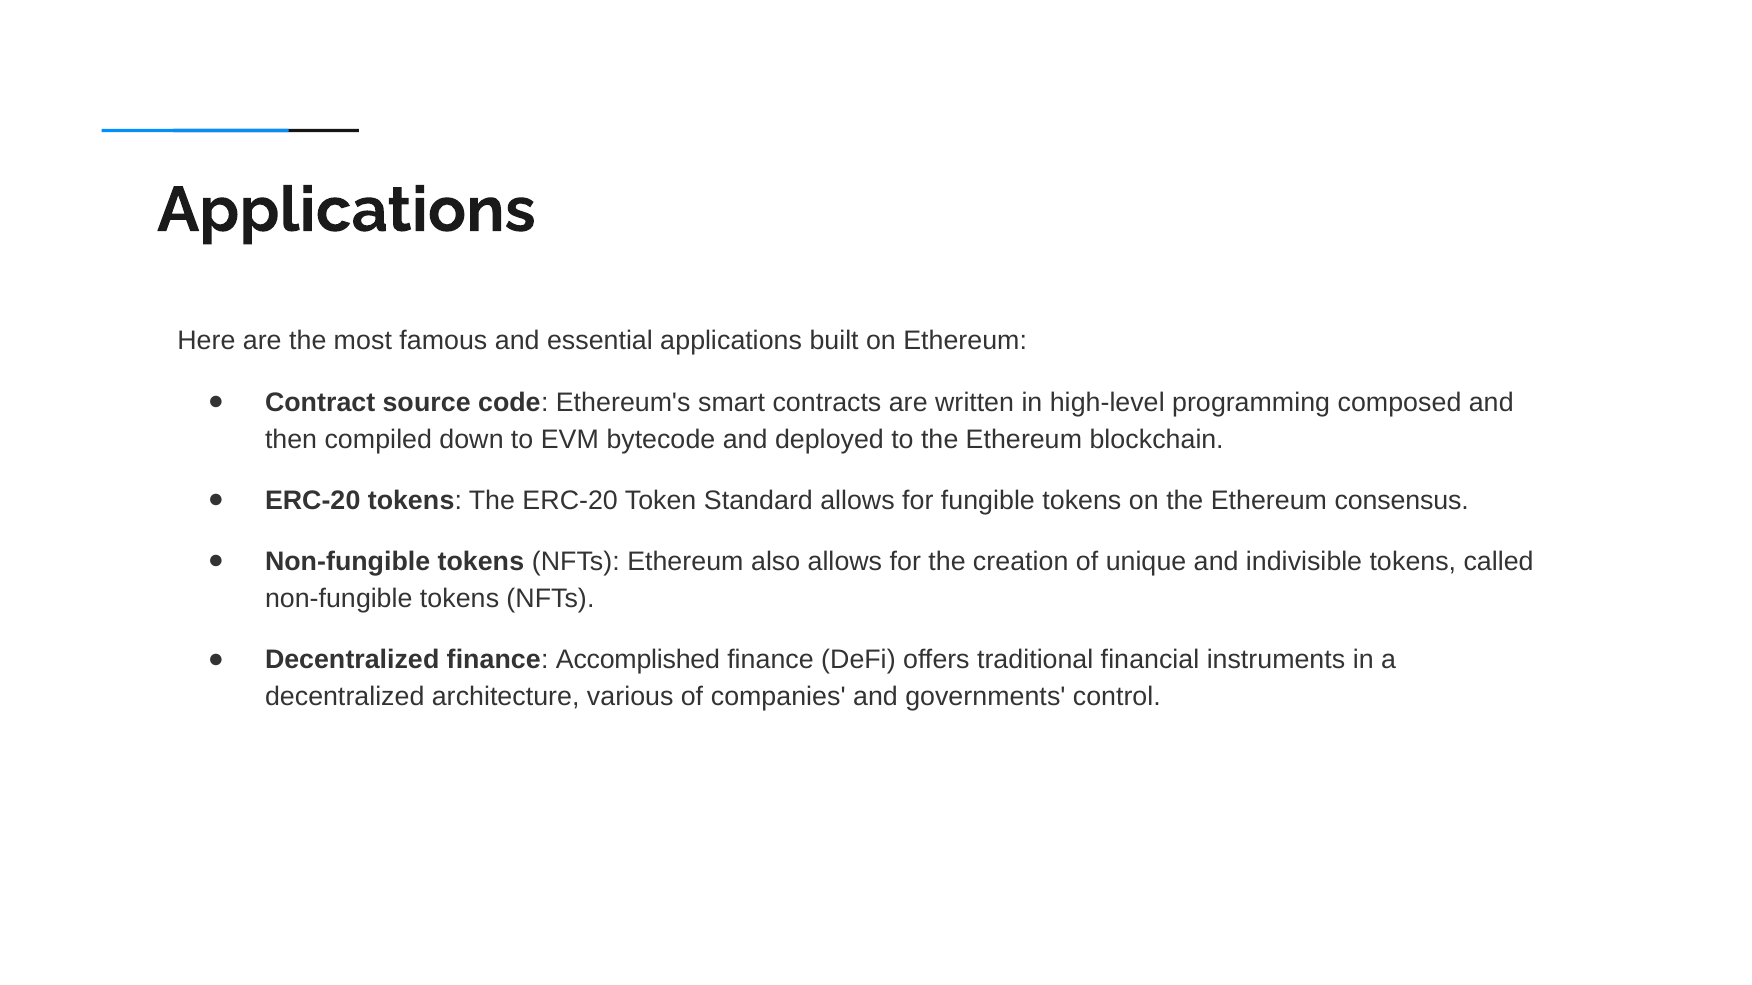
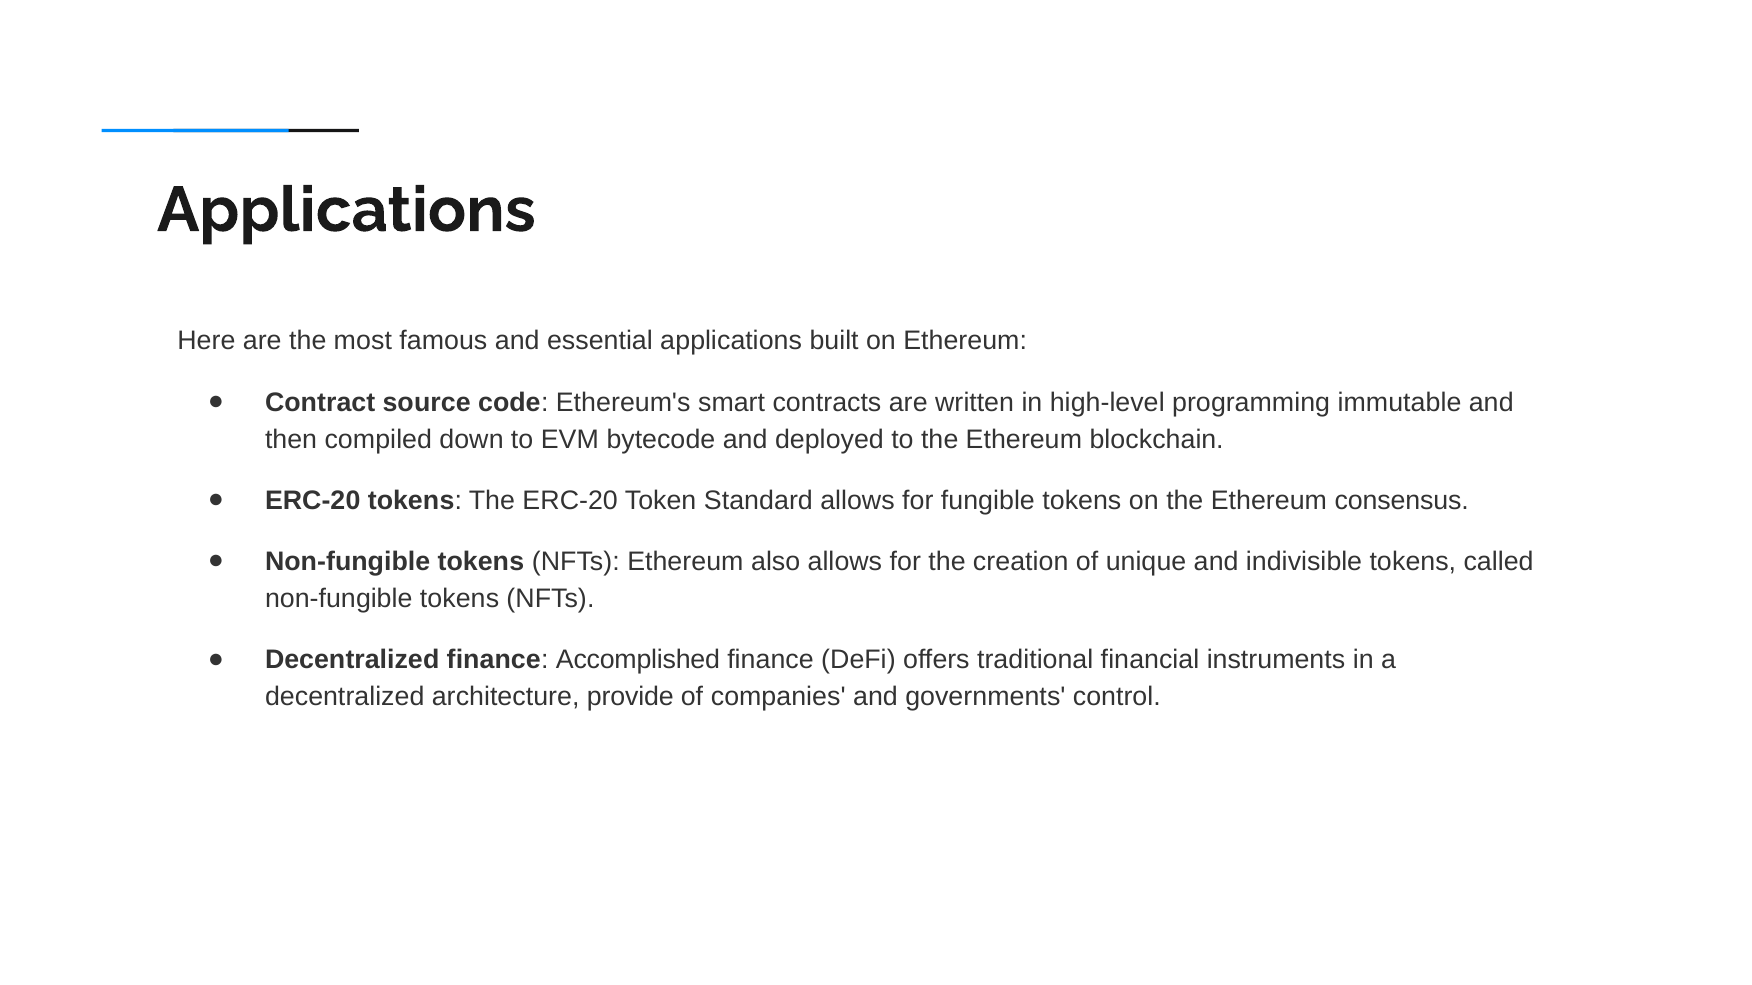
composed: composed -> immutable
various: various -> provide
